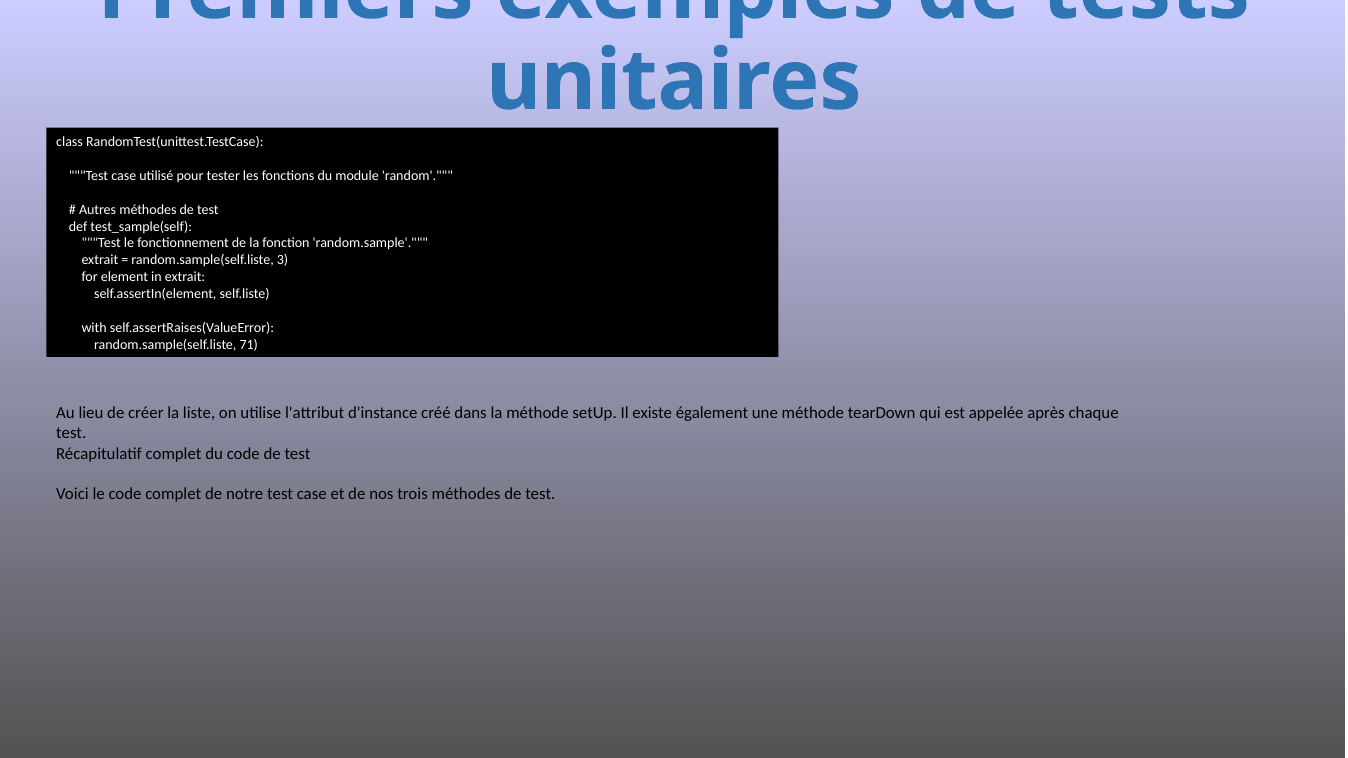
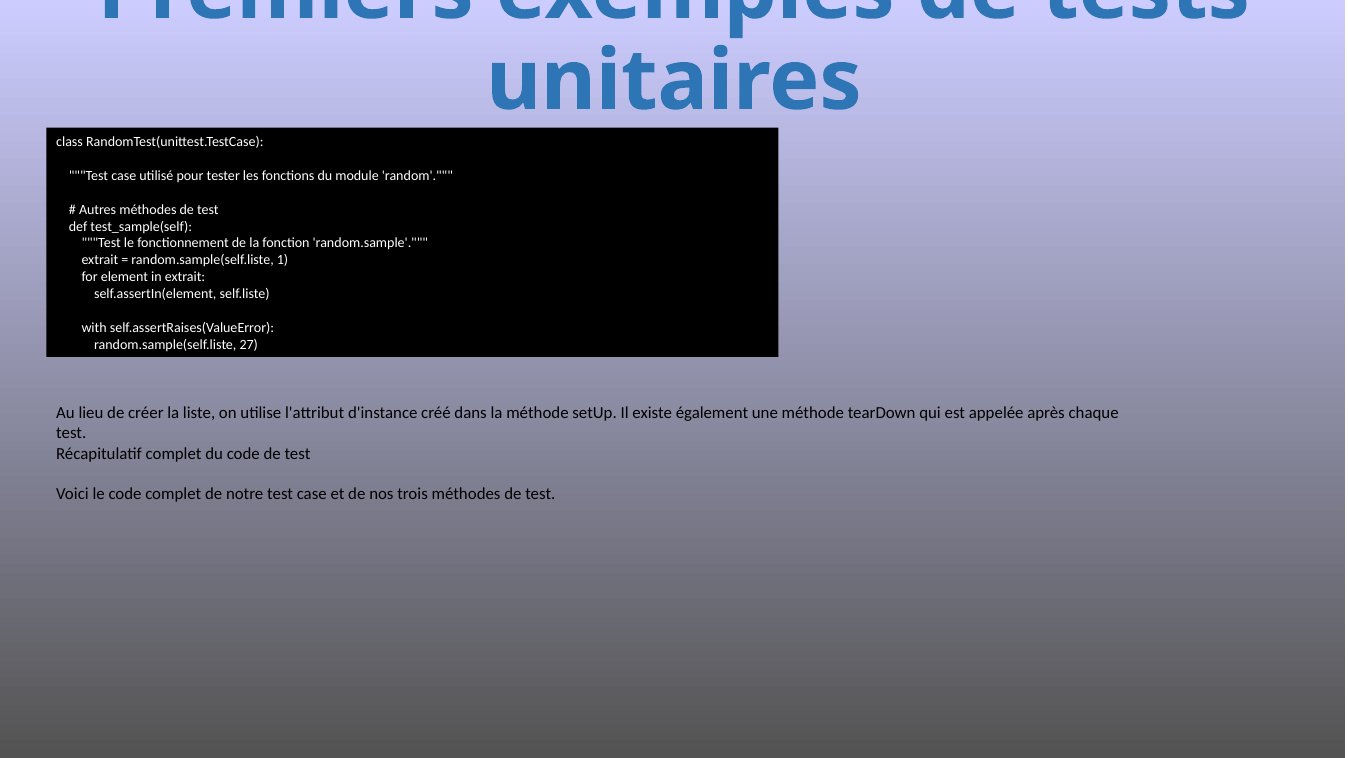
3: 3 -> 1
71: 71 -> 27
